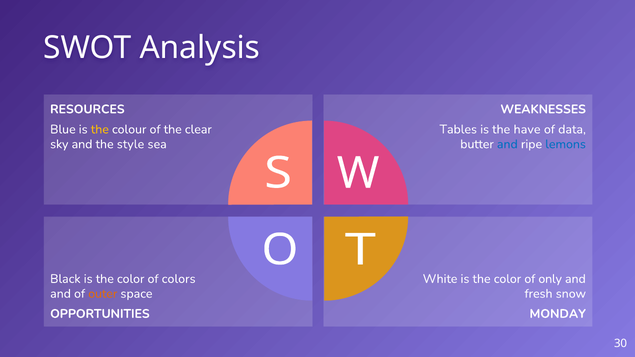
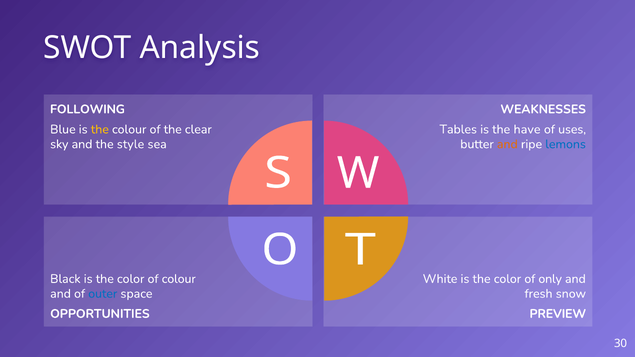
RESOURCES: RESOURCES -> FOLLOWING
data: data -> uses
and at (507, 144) colour: blue -> orange
of colors: colors -> colour
outer colour: orange -> blue
MONDAY: MONDAY -> PREVIEW
